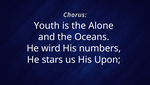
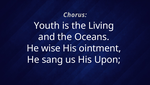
Alone: Alone -> Living
wird: wird -> wise
numbers: numbers -> ointment
stars: stars -> sang
